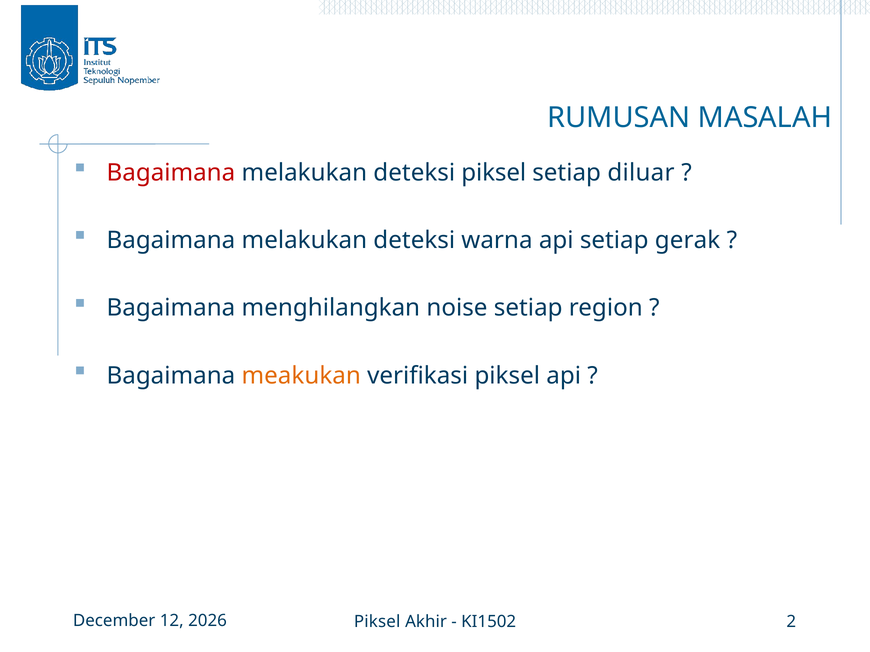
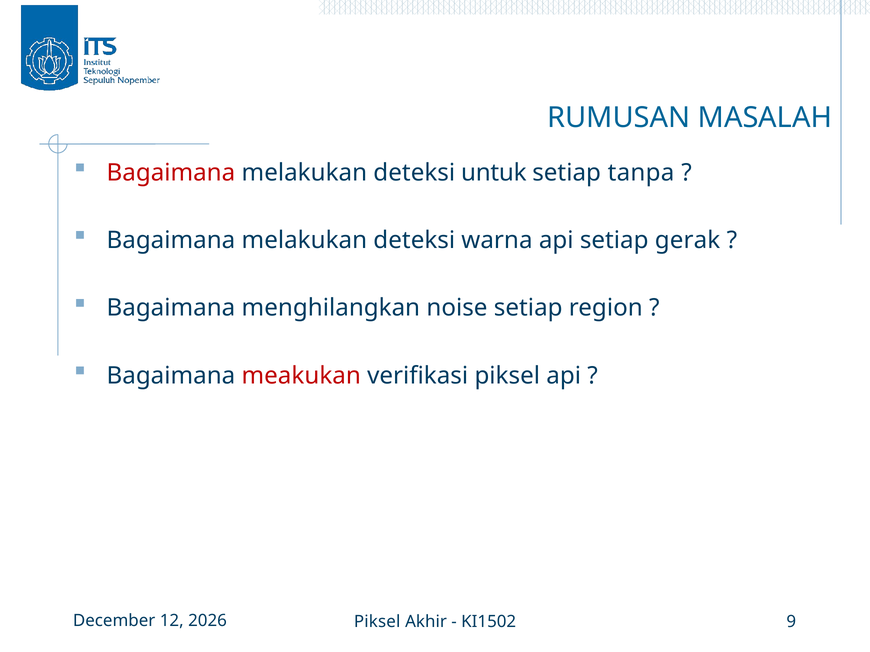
deteksi piksel: piksel -> untuk
diluar: diluar -> tanpa
meakukan colour: orange -> red
2: 2 -> 9
